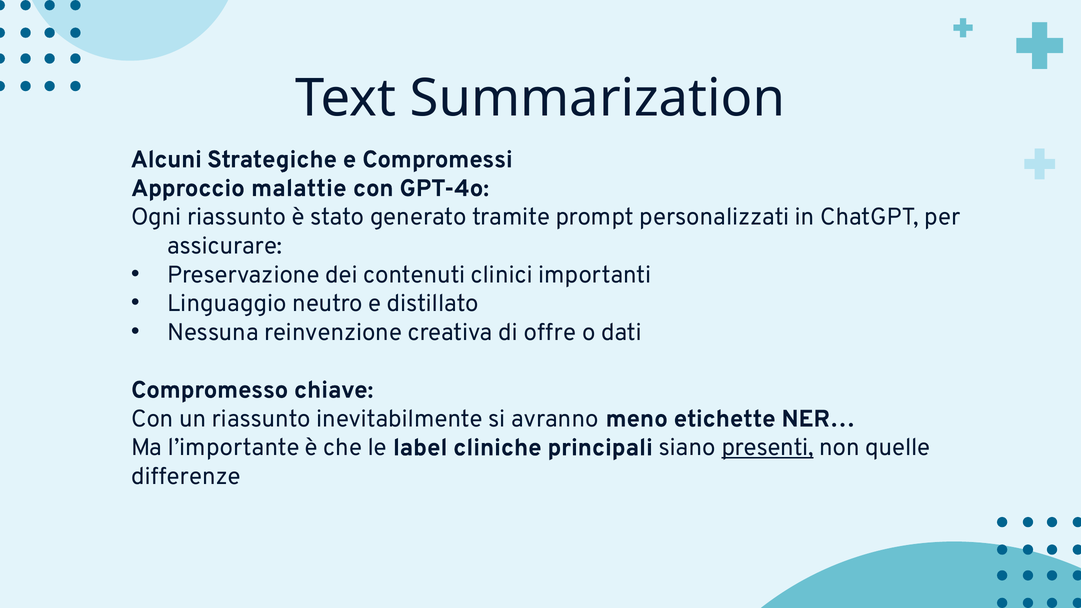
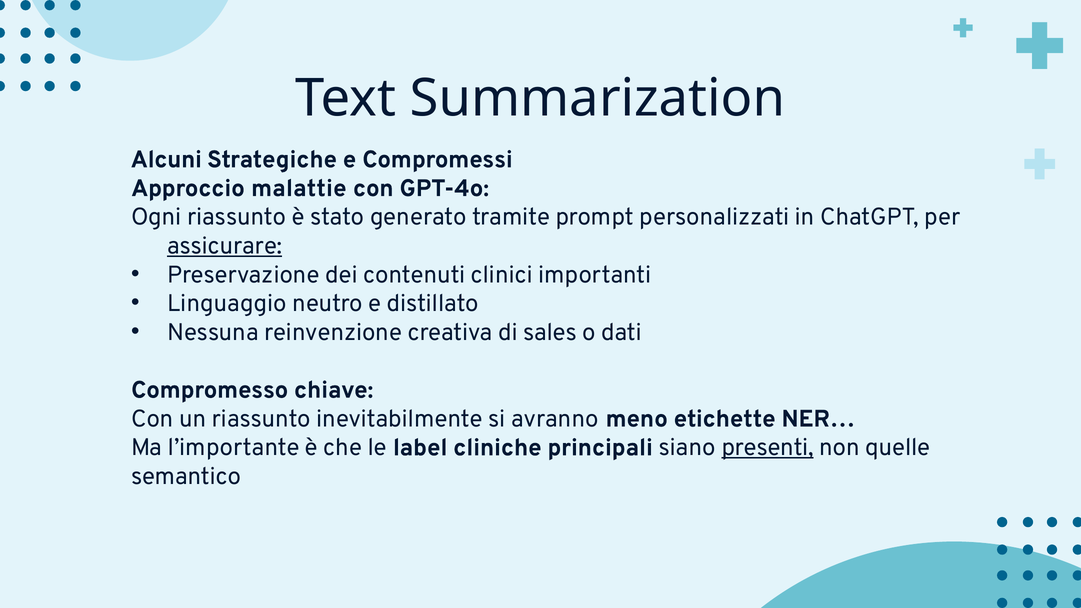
assicurare underline: none -> present
offre: offre -> sales
differenze: differenze -> semantico
